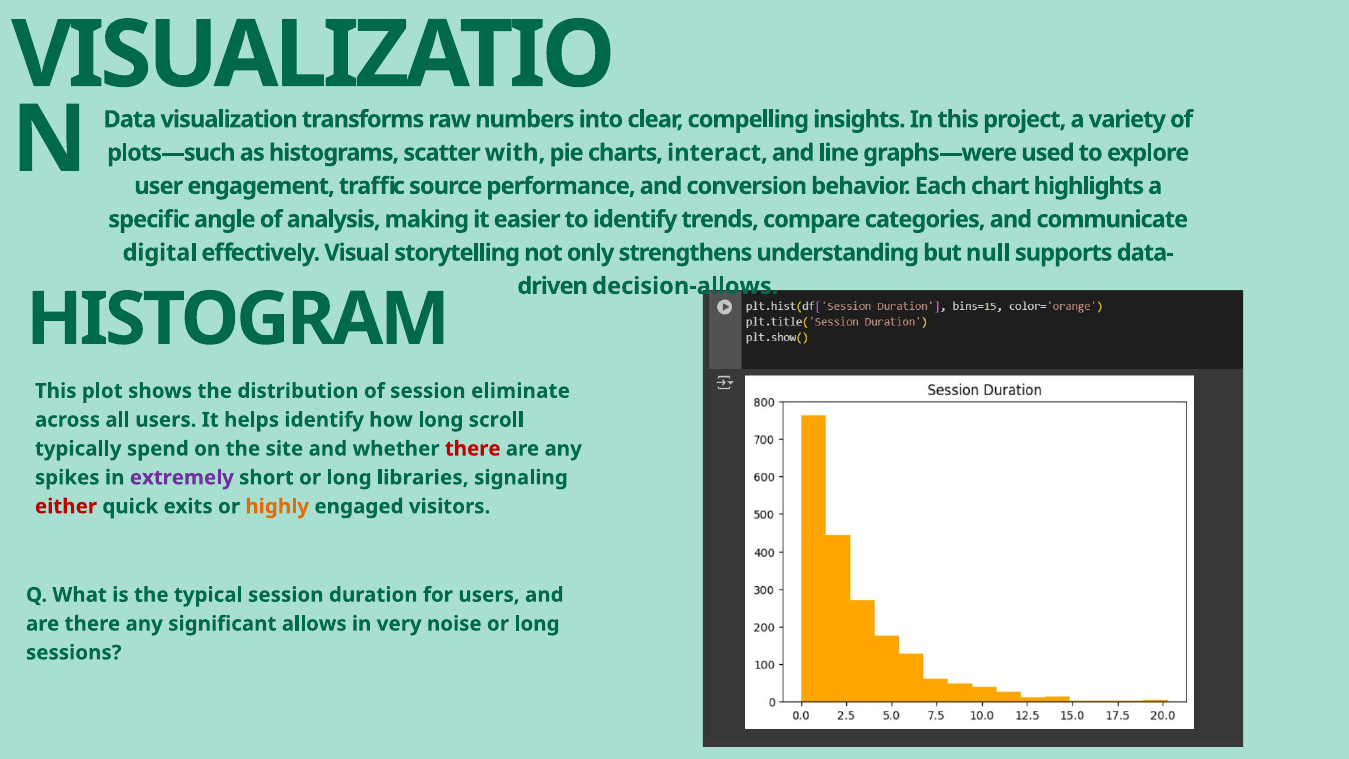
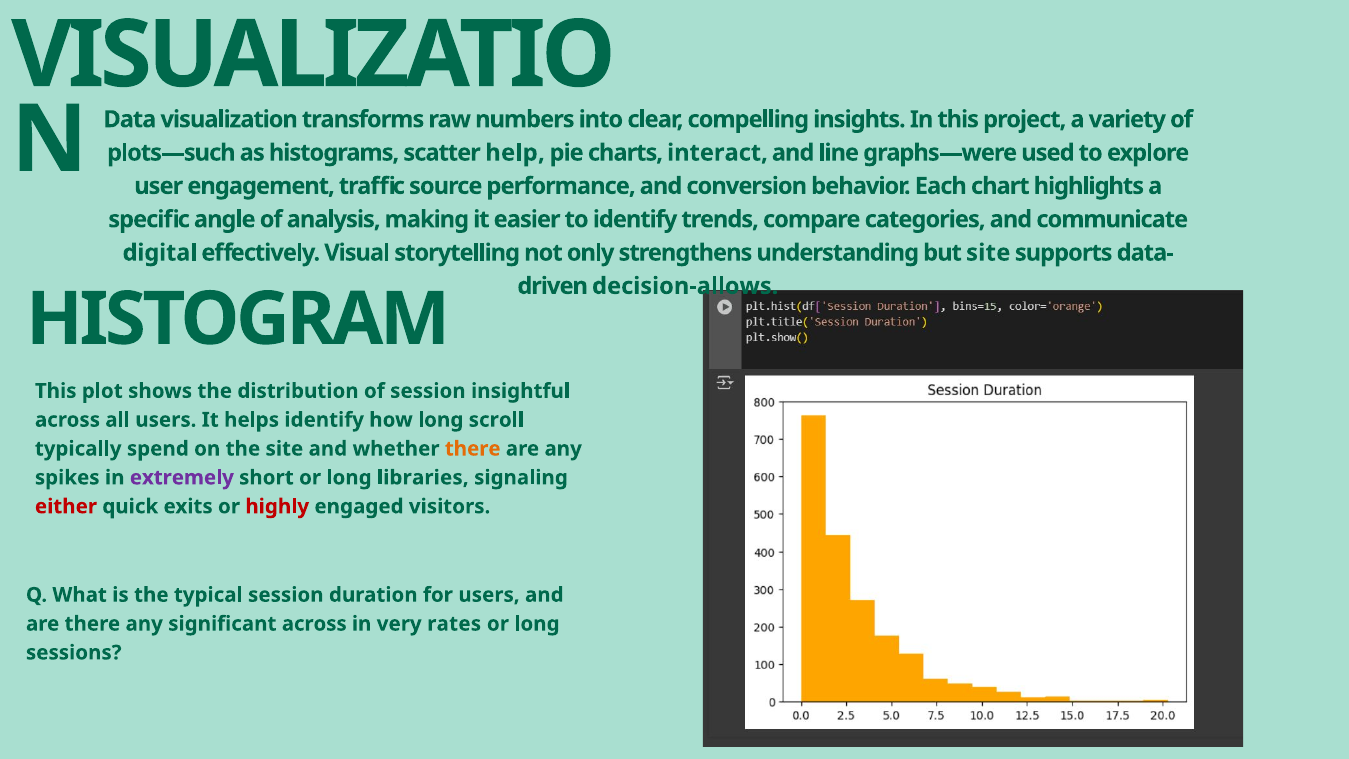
with: with -> help
but null: null -> site
eliminate: eliminate -> insightful
there at (473, 449) colour: red -> orange
highly colour: orange -> red
significant allows: allows -> across
noise: noise -> rates
